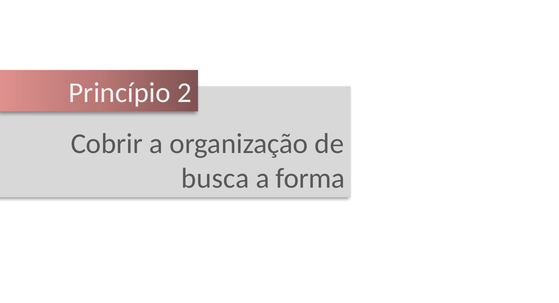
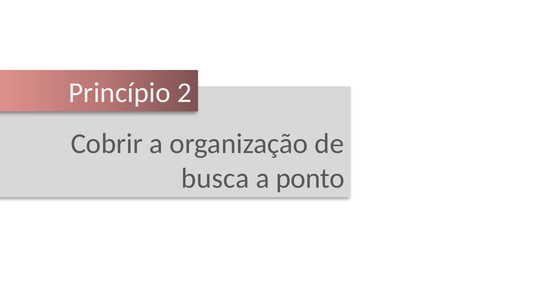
forma: forma -> ponto
